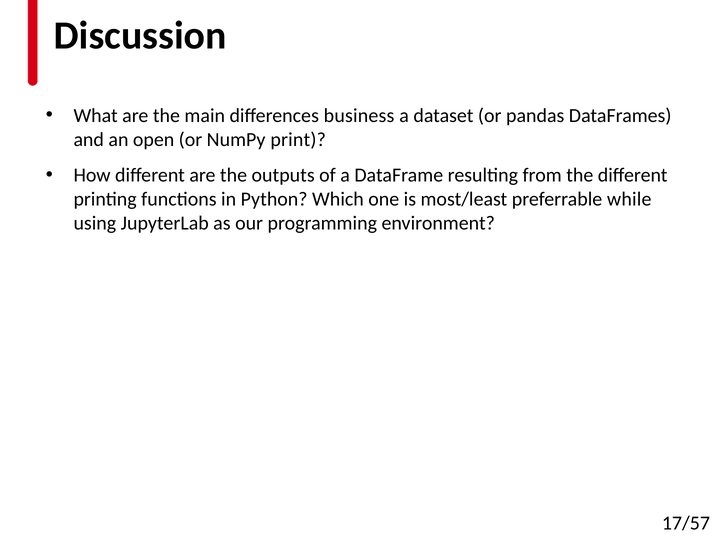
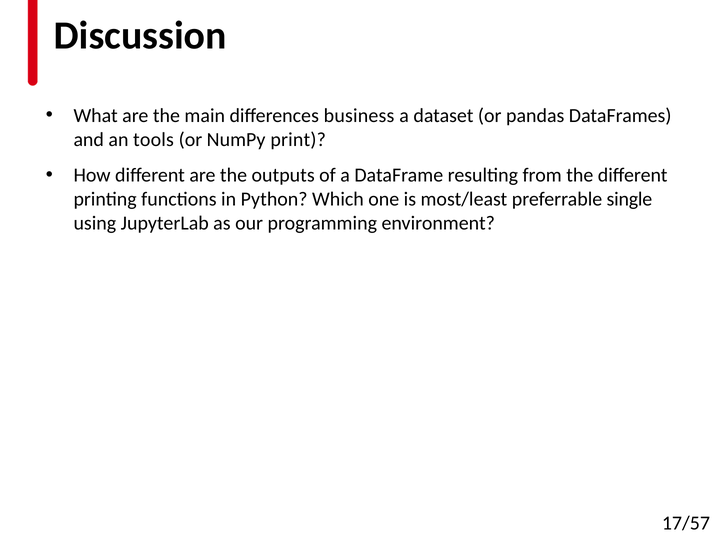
open: open -> tools
while: while -> single
